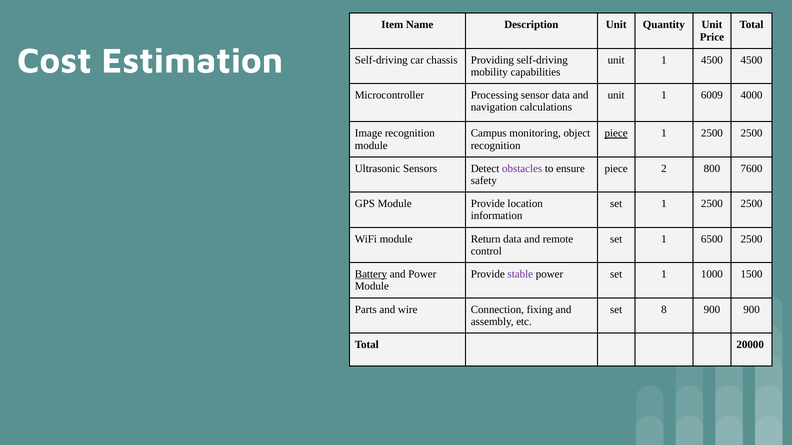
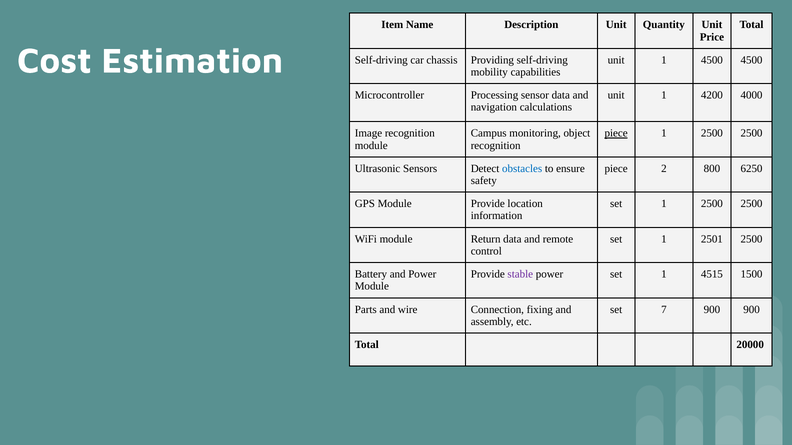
6009: 6009 -> 4200
obstacles colour: purple -> blue
7600: 7600 -> 6250
6500: 6500 -> 2501
Battery underline: present -> none
1000: 1000 -> 4515
8: 8 -> 7
